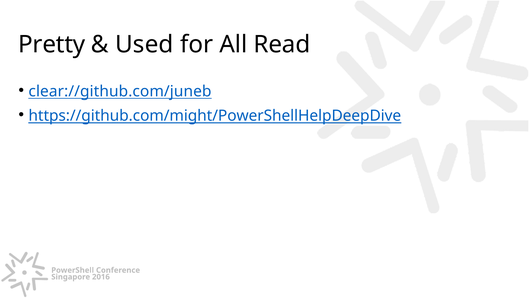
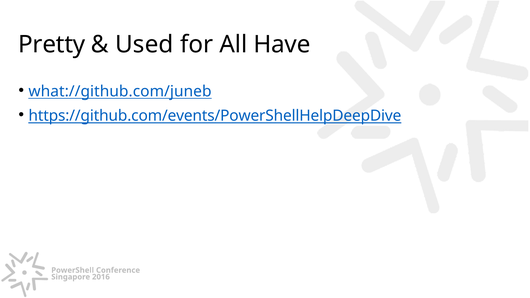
Read: Read -> Have
clear://github.com/juneb: clear://github.com/juneb -> what://github.com/juneb
https://github.com/might/PowerShellHelpDeepDive: https://github.com/might/PowerShellHelpDeepDive -> https://github.com/events/PowerShellHelpDeepDive
